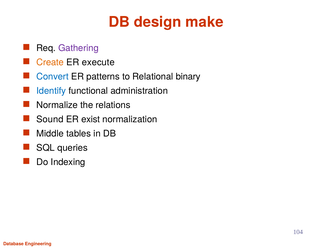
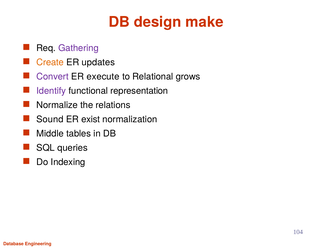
execute: execute -> updates
Convert colour: blue -> purple
patterns: patterns -> execute
binary: binary -> grows
Identify colour: blue -> purple
administration: administration -> representation
